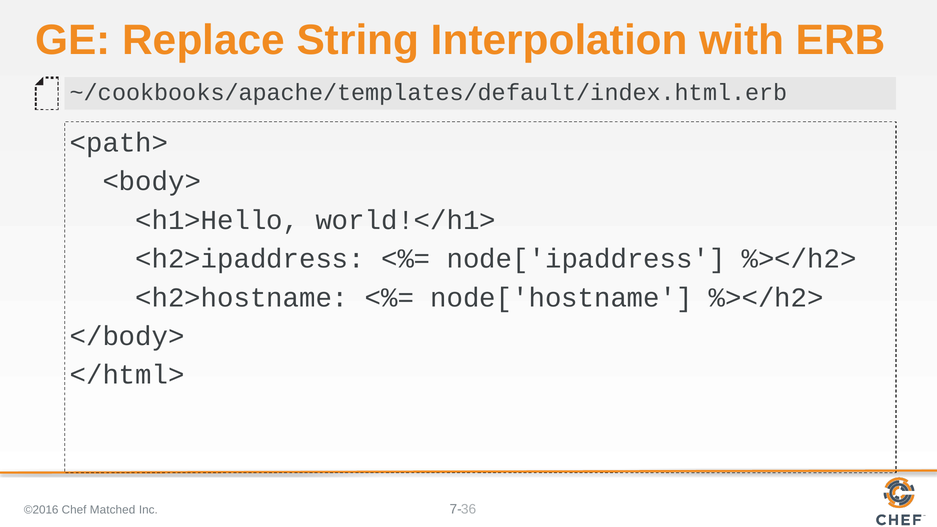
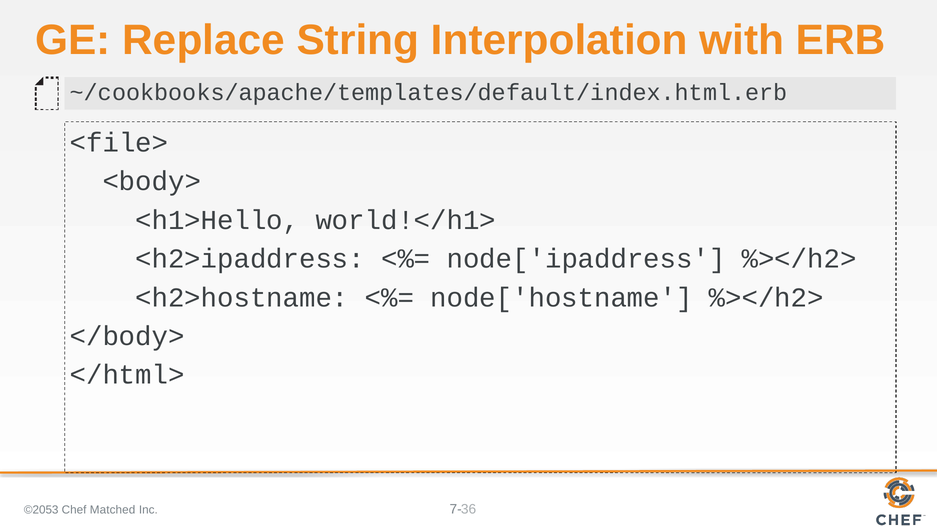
<path>: <path> -> <file>
©2016: ©2016 -> ©2053
